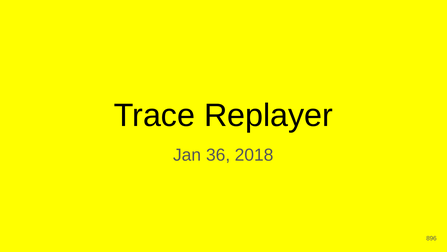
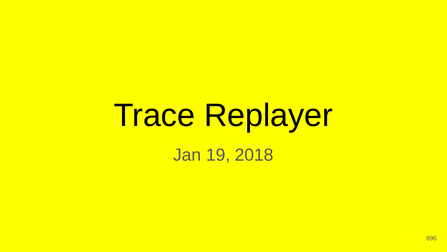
36: 36 -> 19
